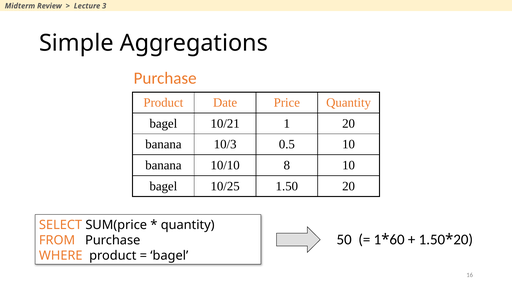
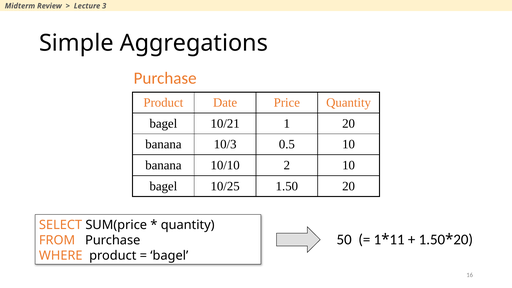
8: 8 -> 2
60: 60 -> 11
